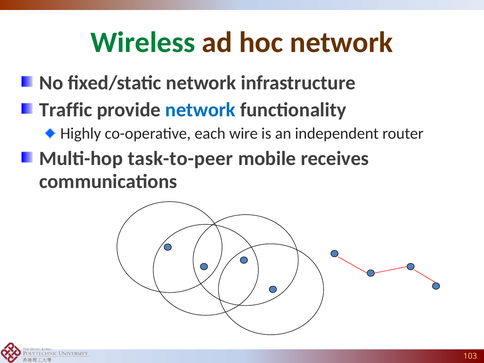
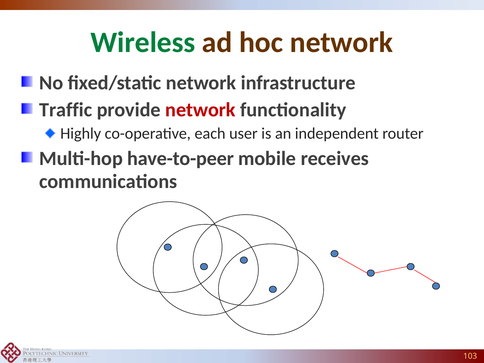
network at (200, 110) colour: blue -> red
wire: wire -> user
task-to-peer: task-to-peer -> have-to-peer
